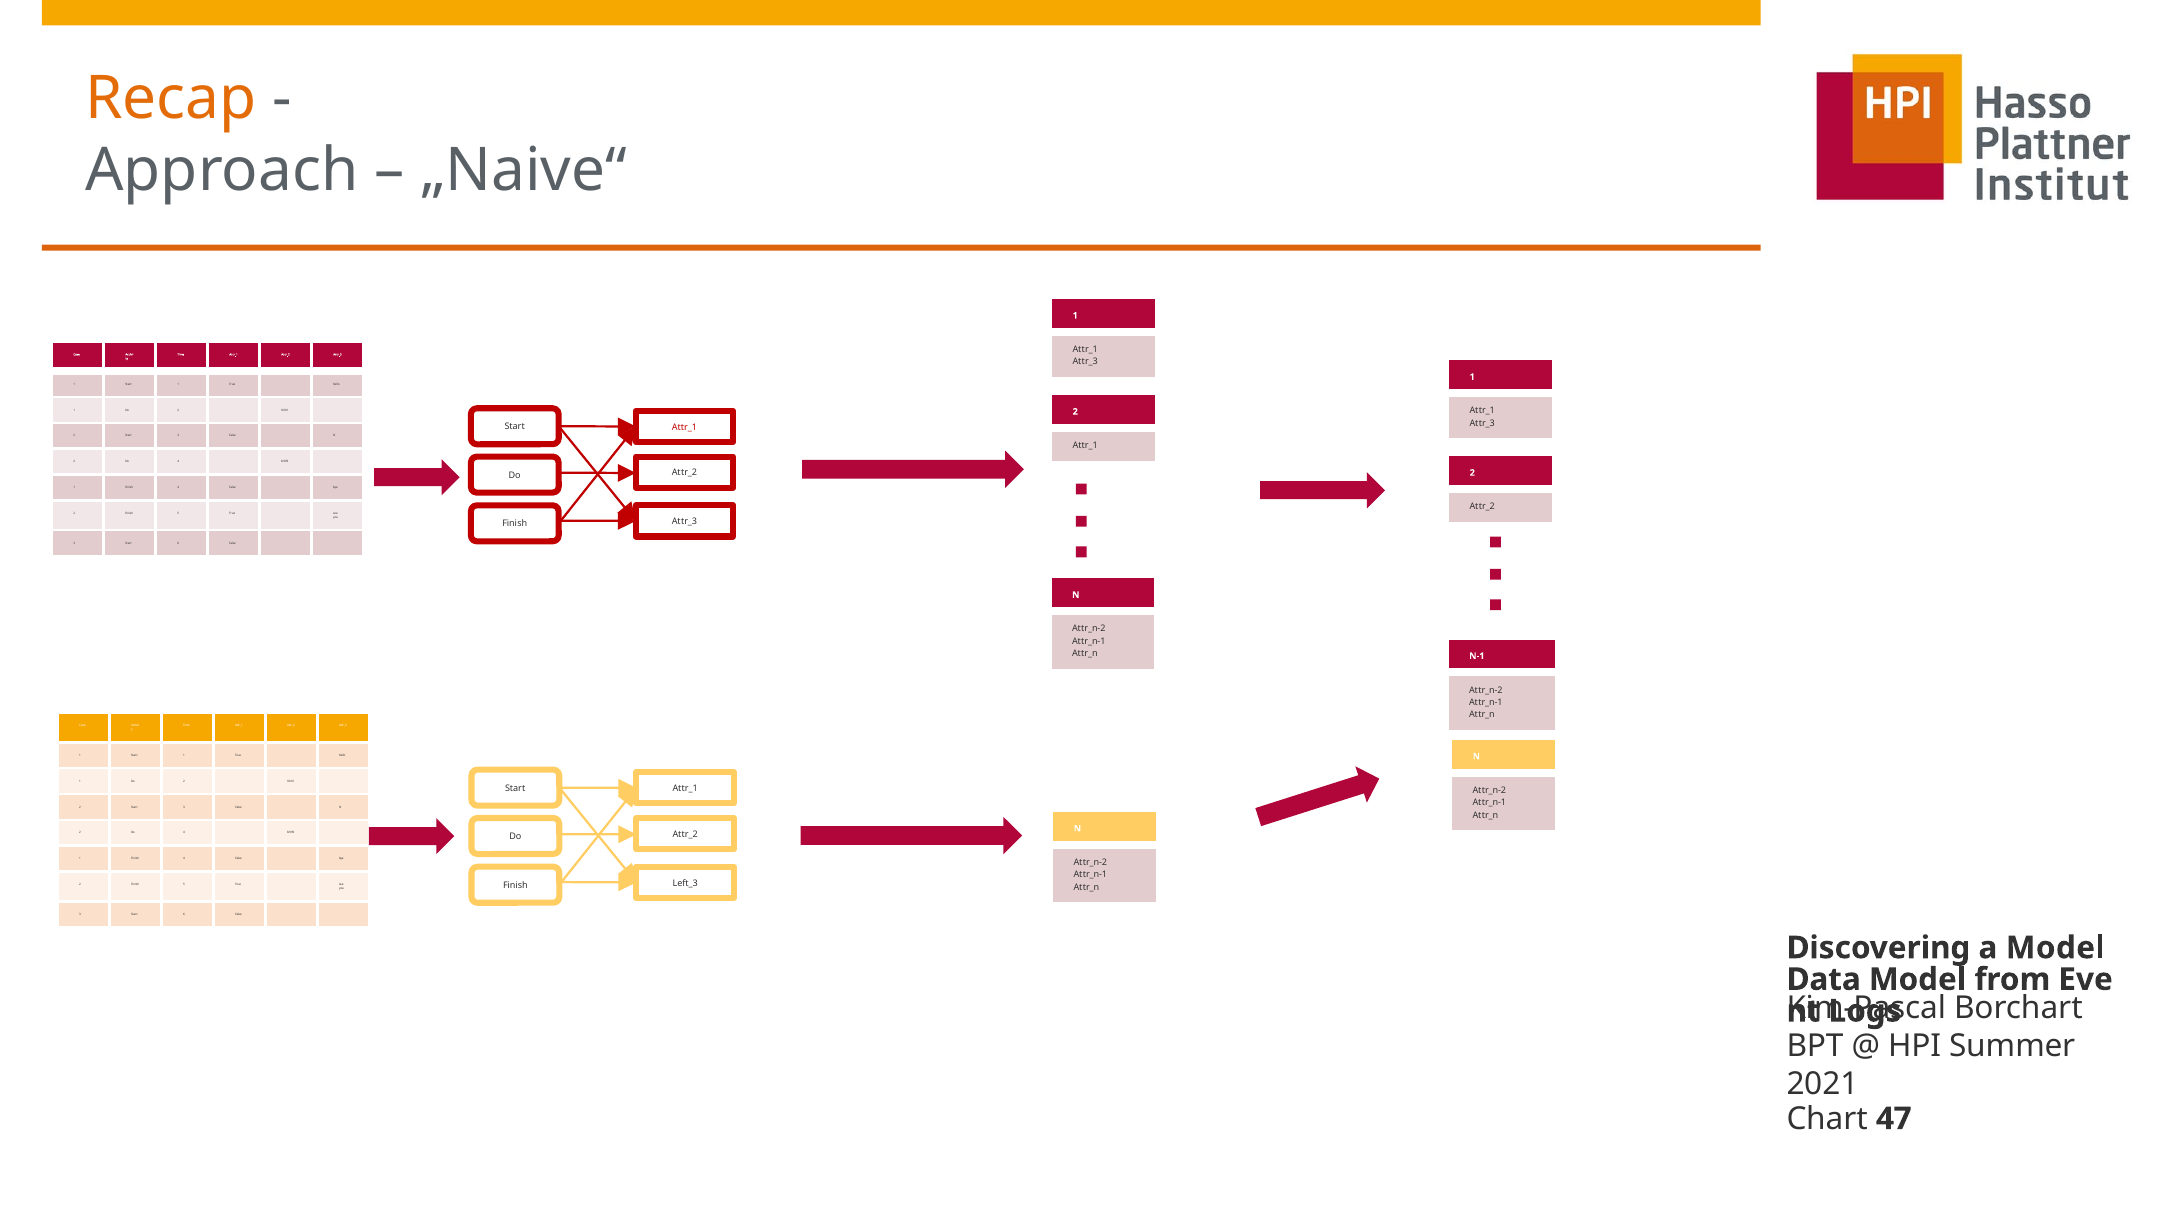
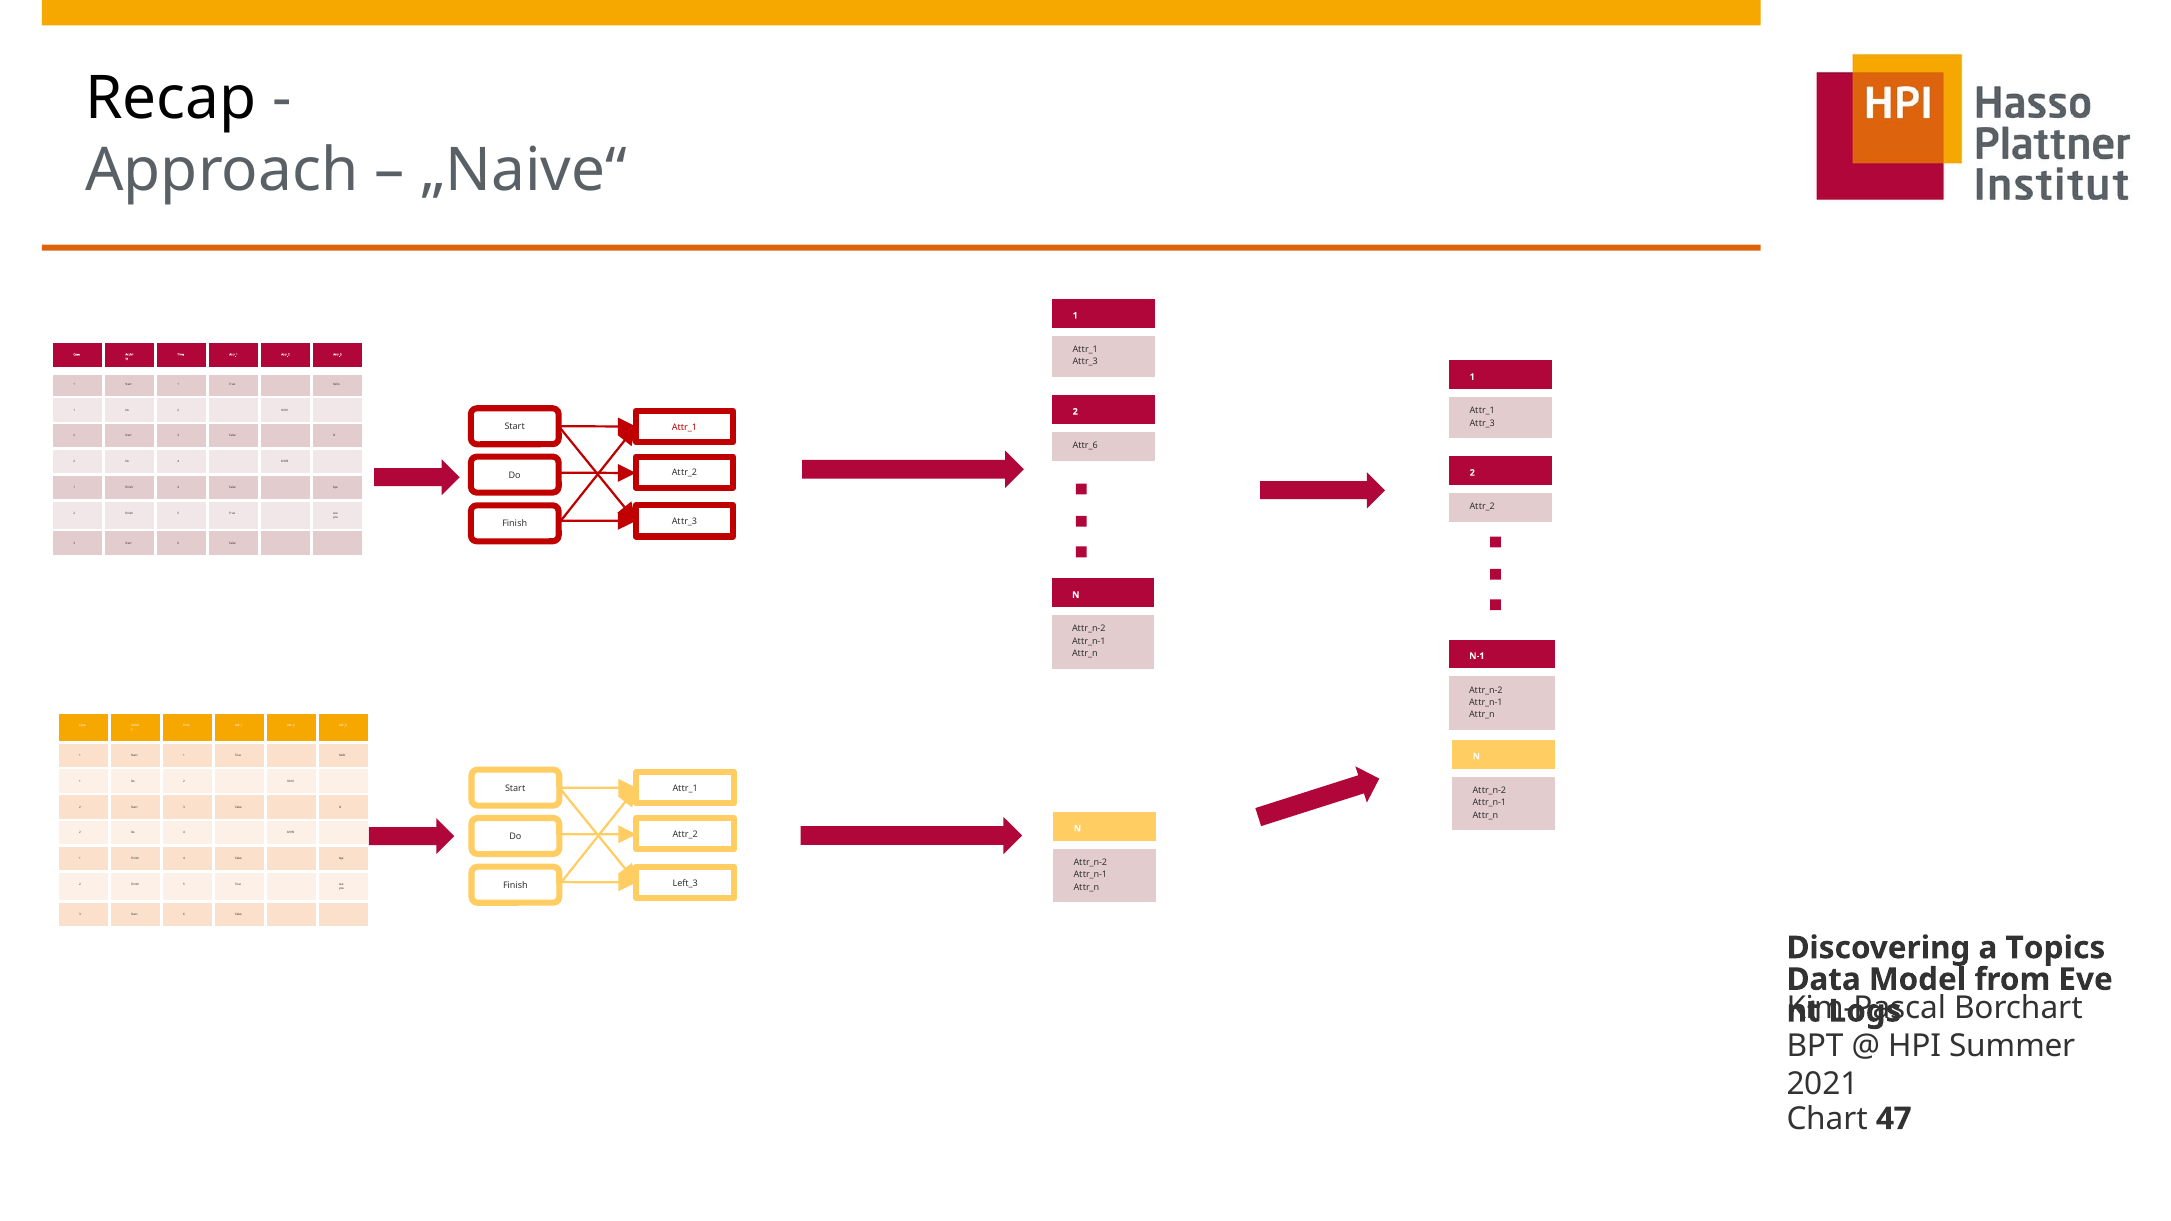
Recap colour: orange -> black
Attr_1 at (1085, 446): Attr_1 -> Attr_6
a Model: Model -> Topics
